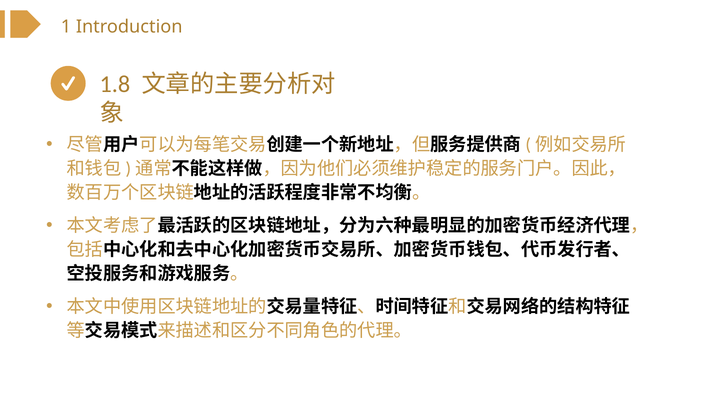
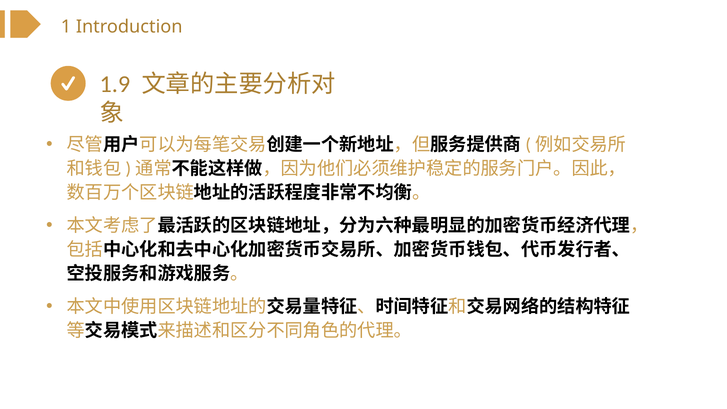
1.8: 1.8 -> 1.9
